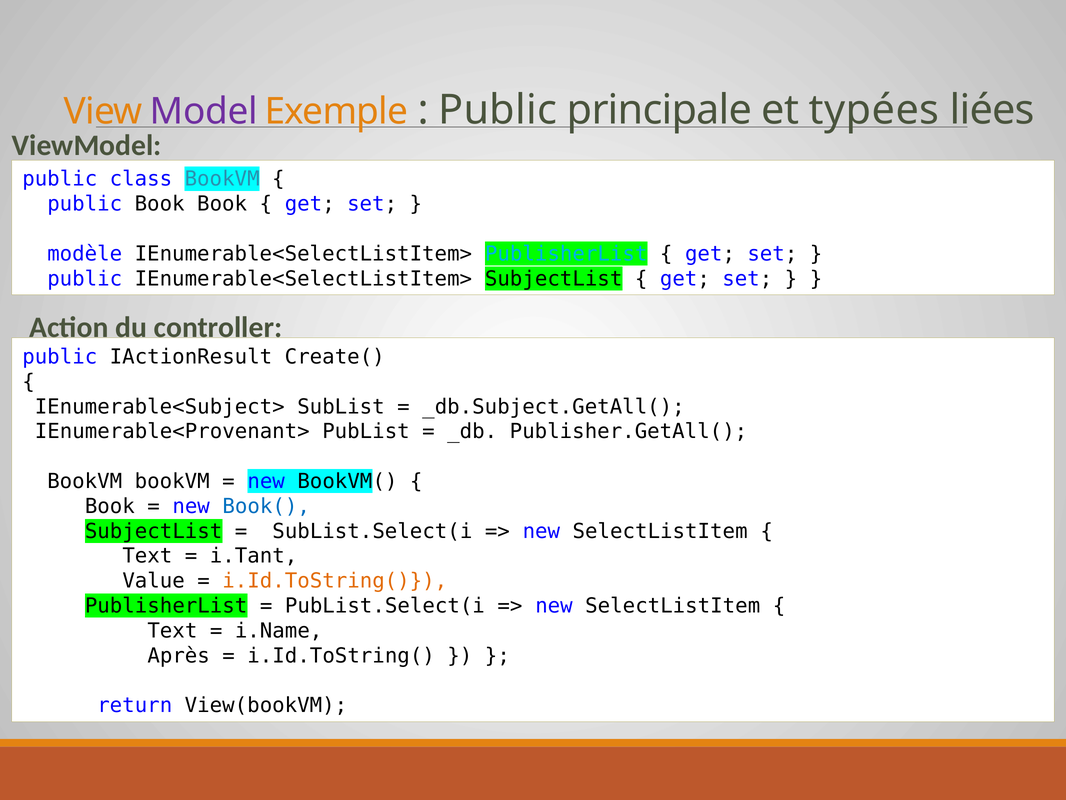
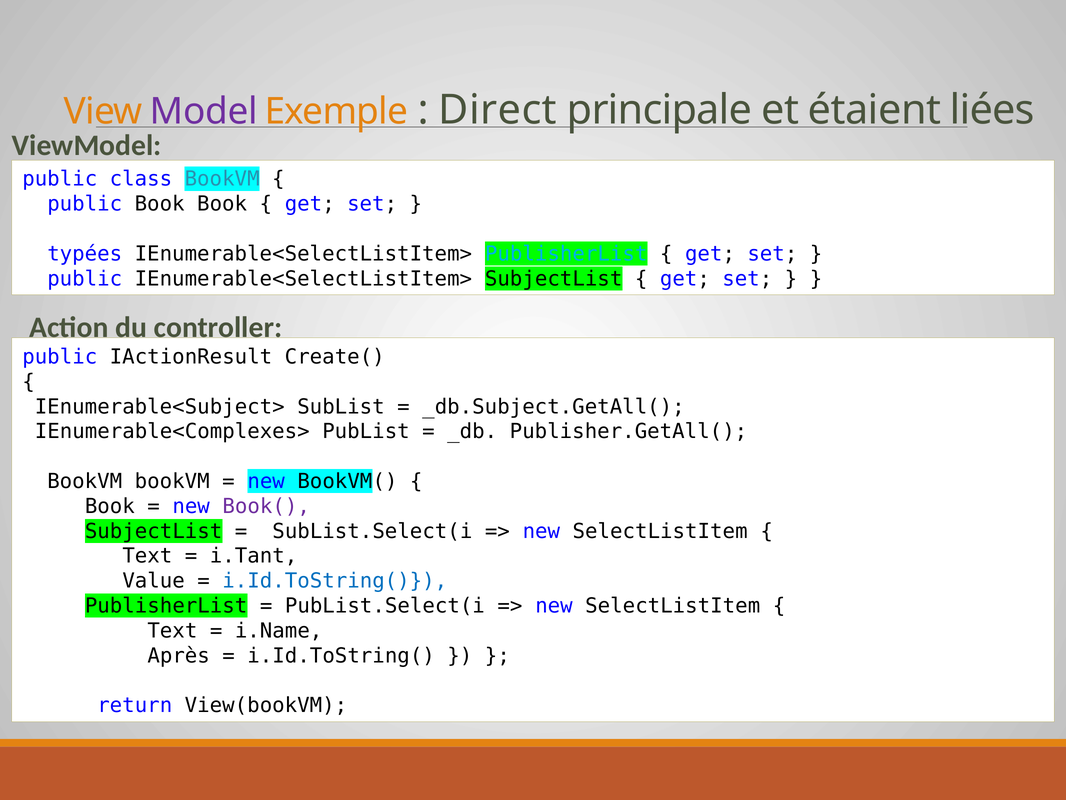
Public at (498, 110): Public -> Direct
typées: typées -> étaient
modèle: modèle -> typées
IEnumerable<Provenant>: IEnumerable<Provenant> -> IEnumerable<Complexes>
Book( colour: blue -> purple
i.Id.ToString( at (335, 581) colour: orange -> blue
